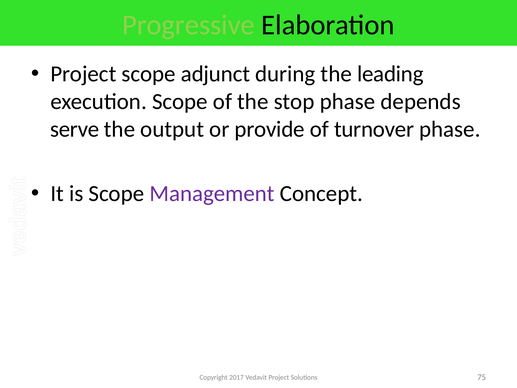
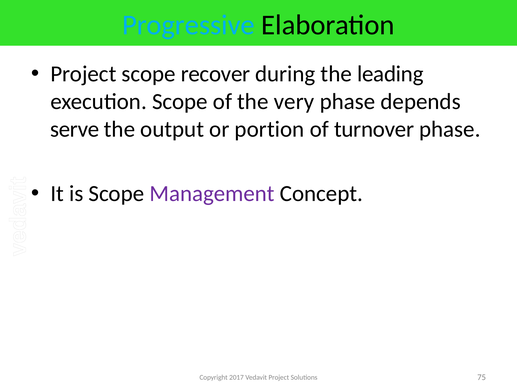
Progressive colour: light green -> light blue
adjunct: adjunct -> recover
stop: stop -> very
provide: provide -> portion
